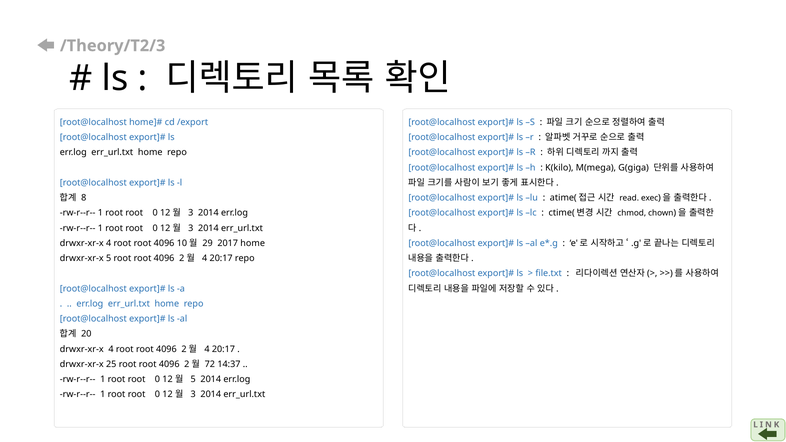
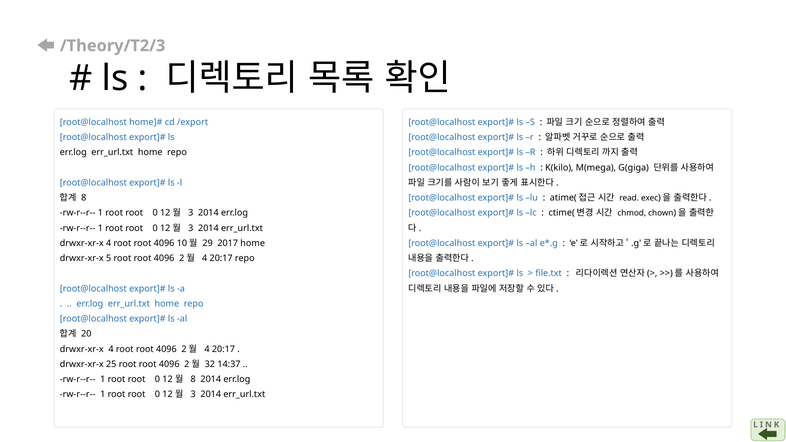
72: 72 -> 32
5 at (193, 379): 5 -> 8
